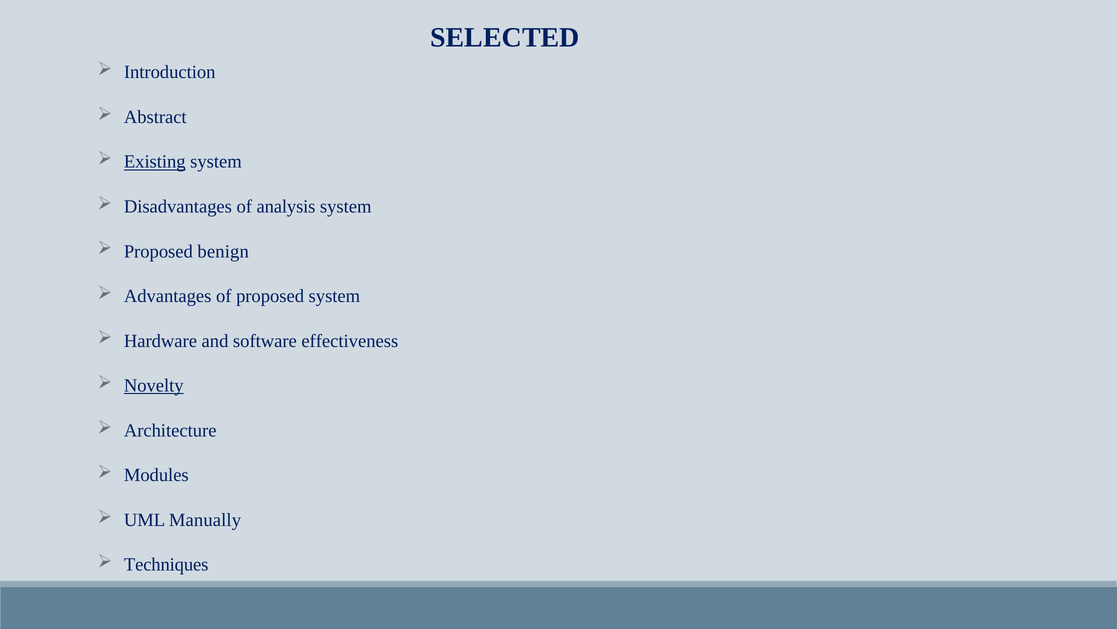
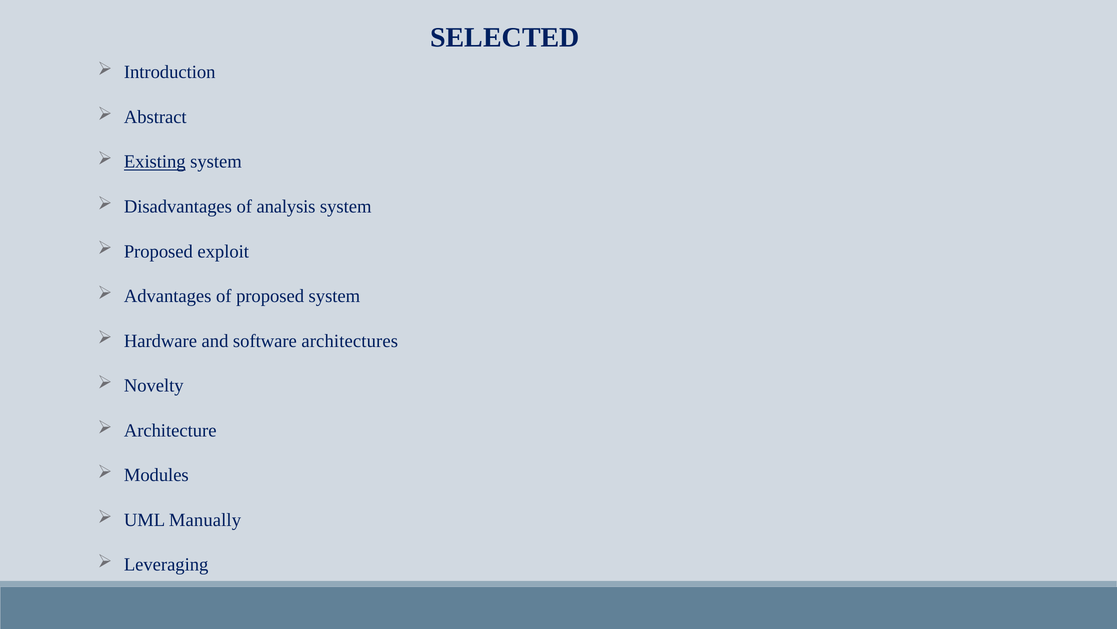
benign: benign -> exploit
effectiveness: effectiveness -> architectures
Novelty underline: present -> none
Techniques: Techniques -> Leveraging
